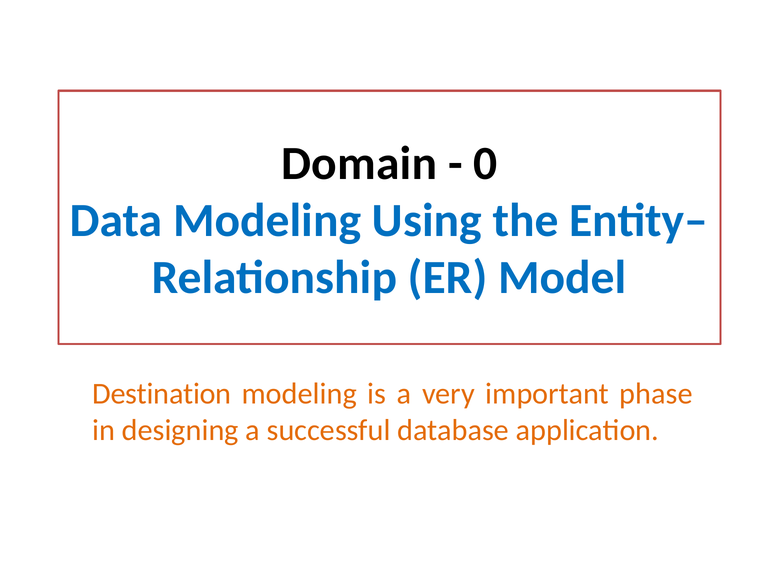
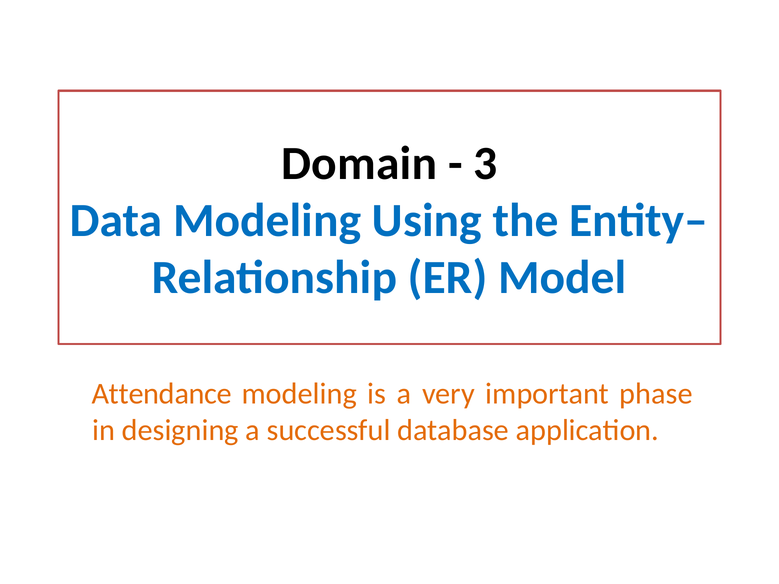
0: 0 -> 3
Destination: Destination -> Attendance
